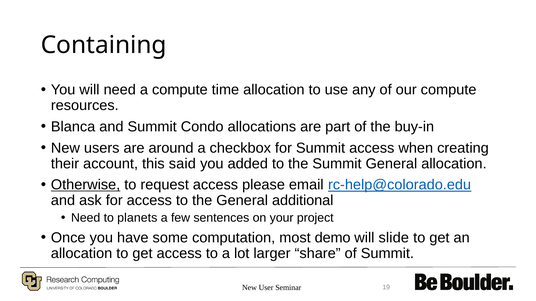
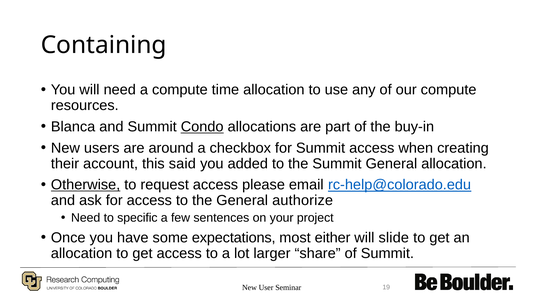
Condo underline: none -> present
additional: additional -> authorize
planets: planets -> specific
computation: computation -> expectations
demo: demo -> either
